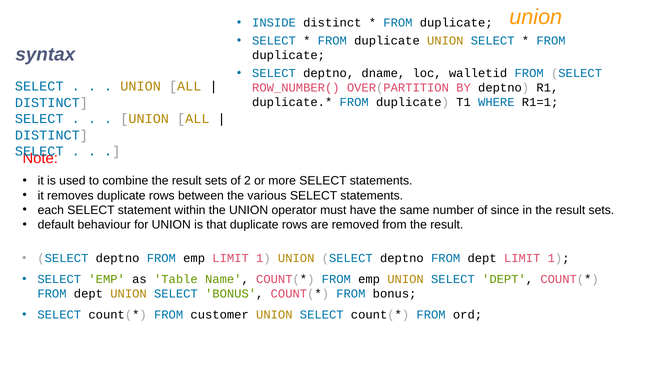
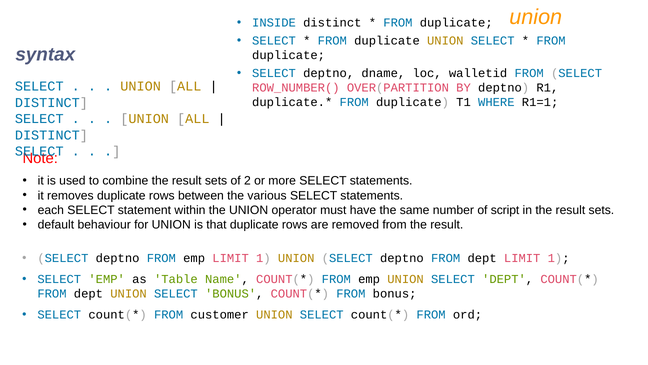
since: since -> script
